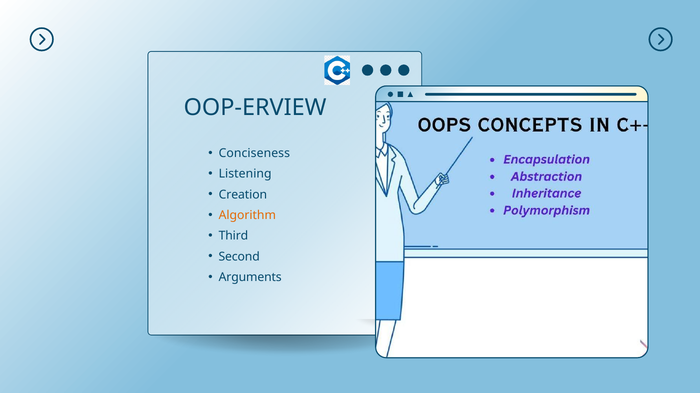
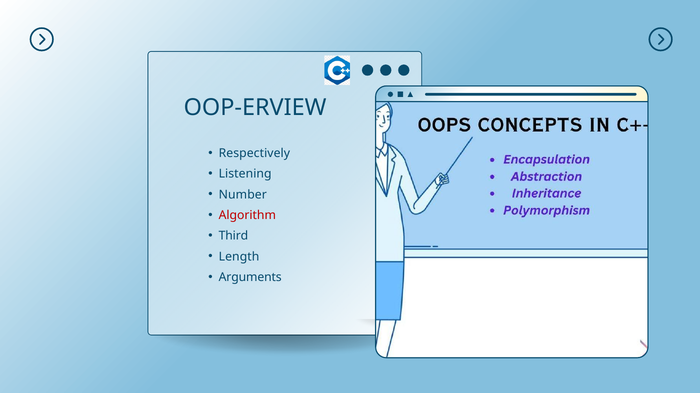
Conciseness: Conciseness -> Respectively
Creation: Creation -> Number
Algorithm colour: orange -> red
Second: Second -> Length
